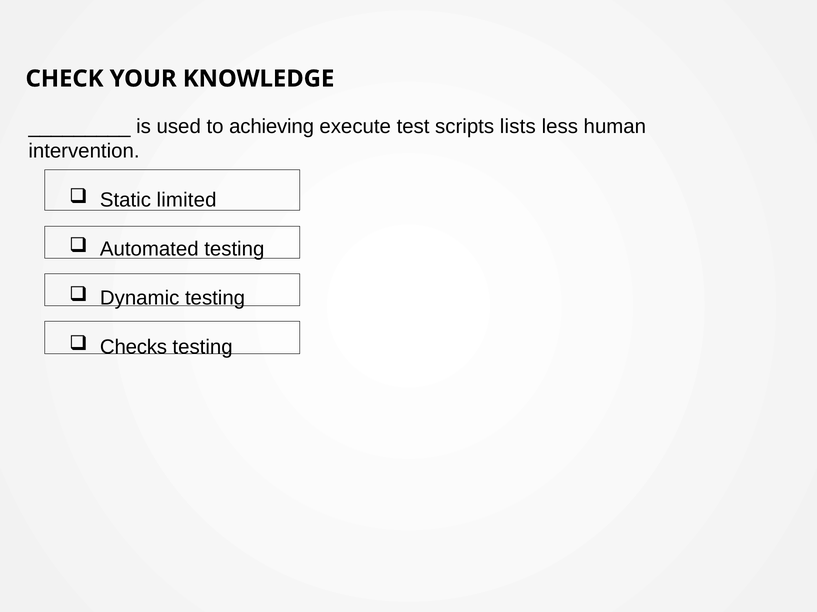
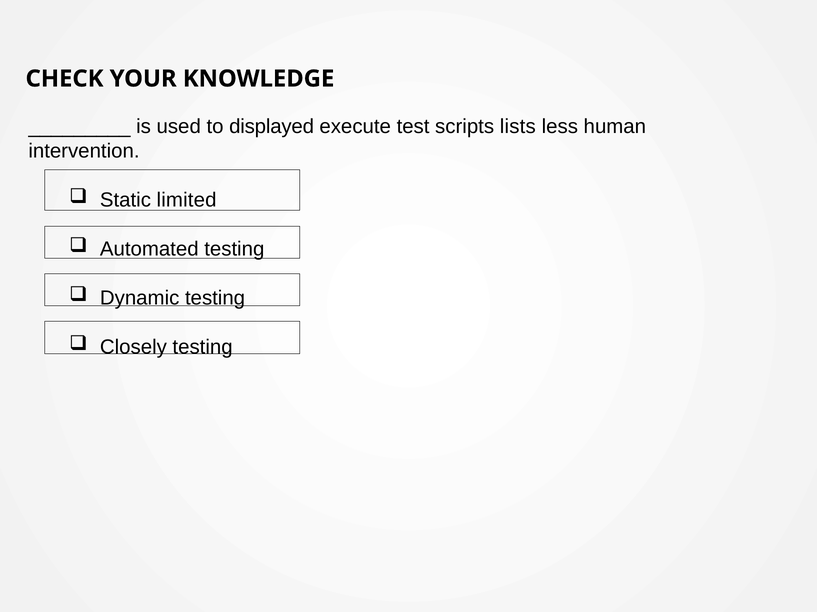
achieving: achieving -> displayed
Checks: Checks -> Closely
